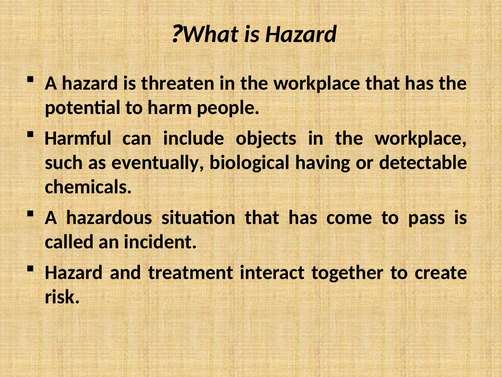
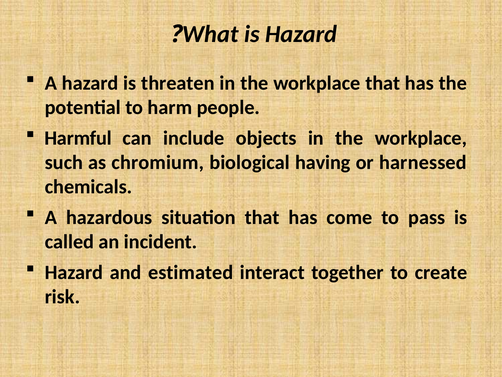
eventually: eventually -> chromium
detectable: detectable -> harnessed
treatment: treatment -> estimated
